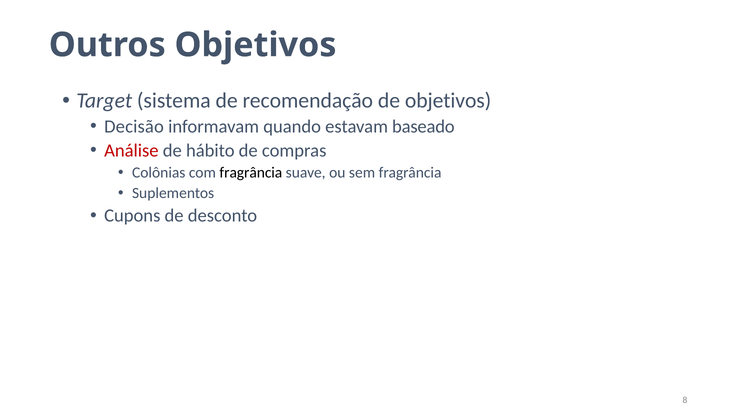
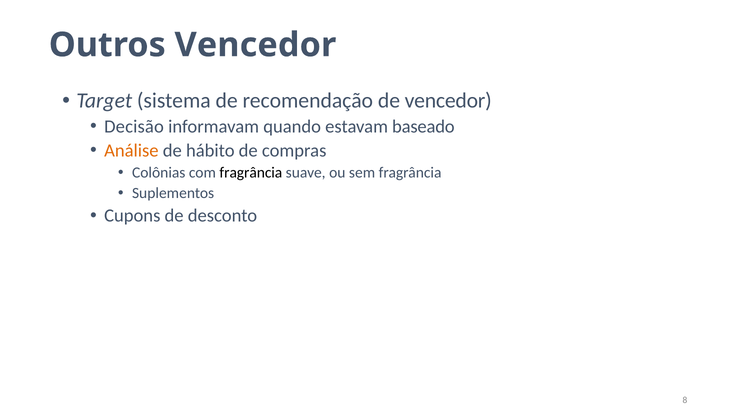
Outros Objetivos: Objetivos -> Vencedor
de objetivos: objetivos -> vencedor
Análise colour: red -> orange
